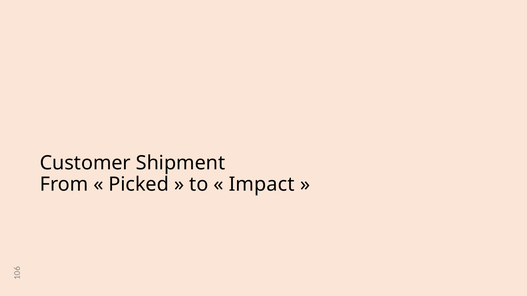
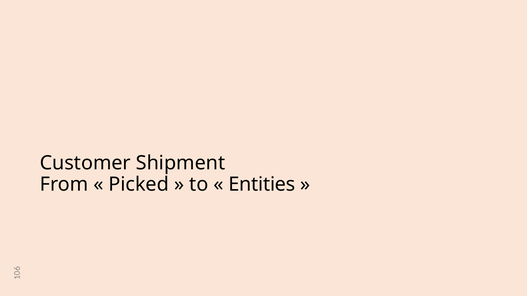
Impact: Impact -> Entities
